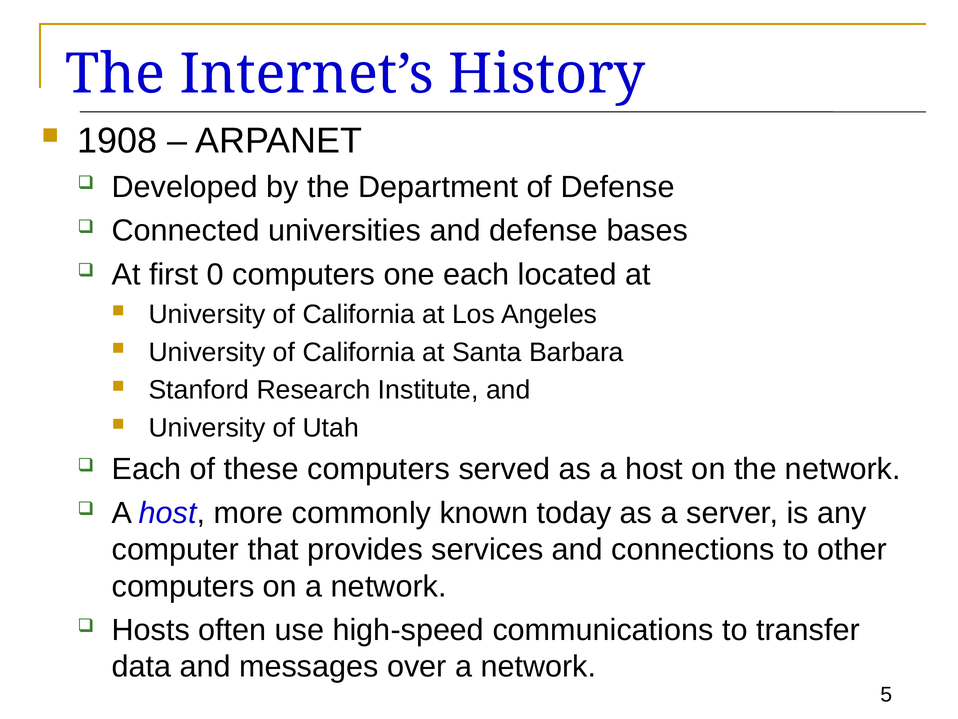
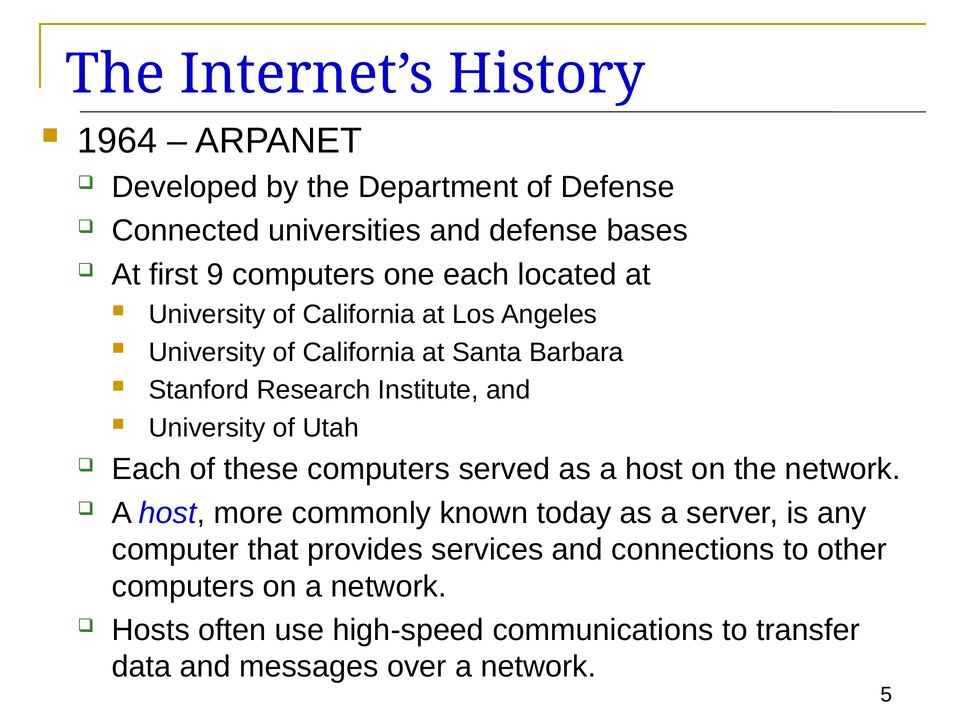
1908: 1908 -> 1964
0: 0 -> 9
